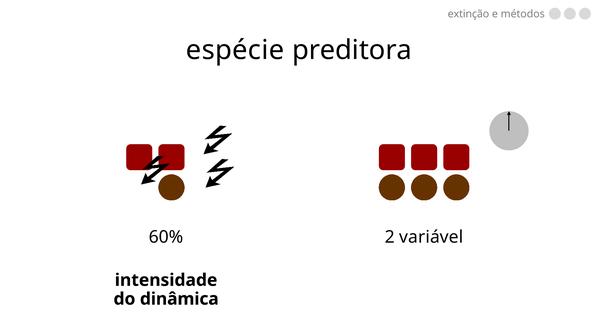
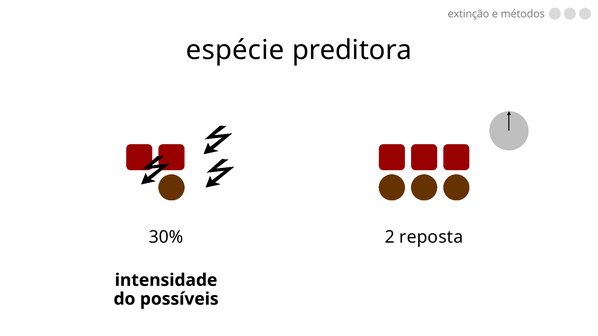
60%: 60% -> 30%
variável: variável -> reposta
dinâmica: dinâmica -> possíveis
